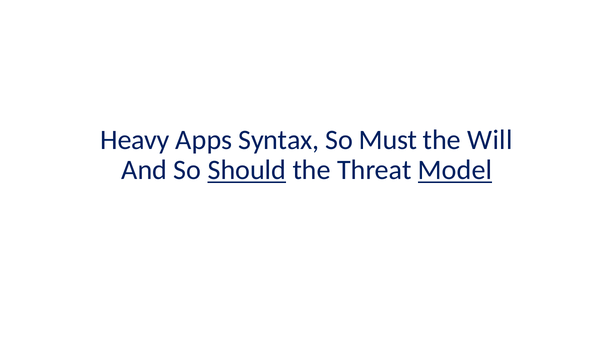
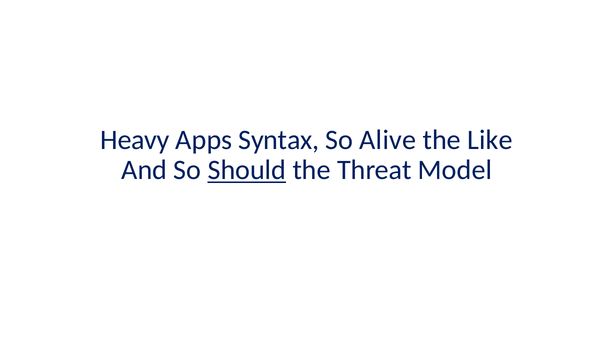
Must: Must -> Alive
Will: Will -> Like
Model underline: present -> none
